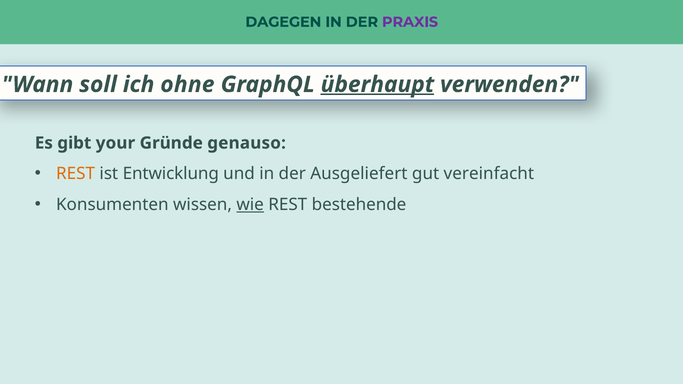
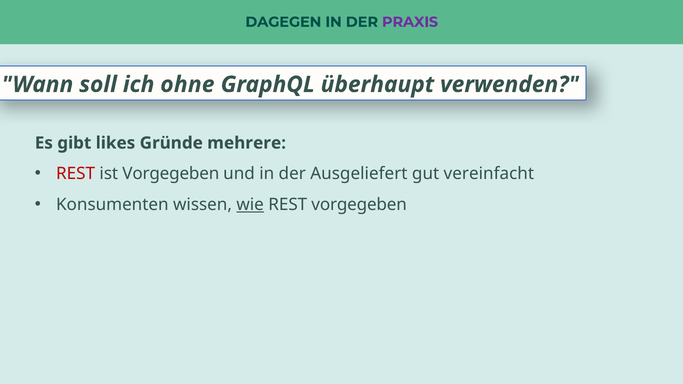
überhaupt underline: present -> none
your: your -> likes
genauso: genauso -> mehrere
REST at (76, 174) colour: orange -> red
ist Entwicklung: Entwicklung -> Vorgegeben
REST bestehende: bestehende -> vorgegeben
